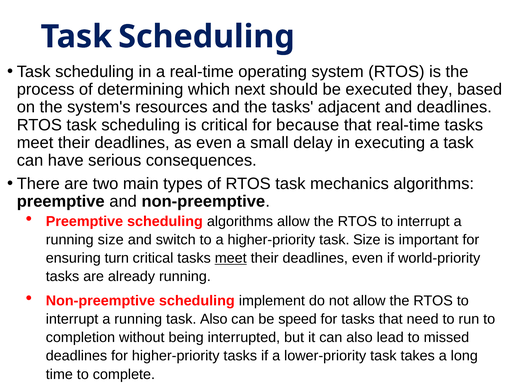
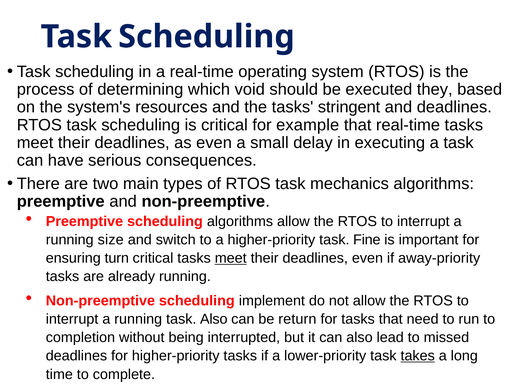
next: next -> void
adjacent: adjacent -> stringent
because: because -> example
task Size: Size -> Fine
world-priority: world-priority -> away-priority
speed: speed -> return
takes underline: none -> present
